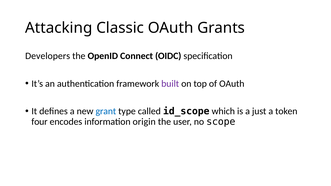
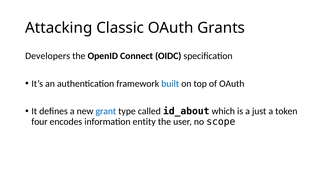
built colour: purple -> blue
id_scope: id_scope -> id_about
origin: origin -> entity
